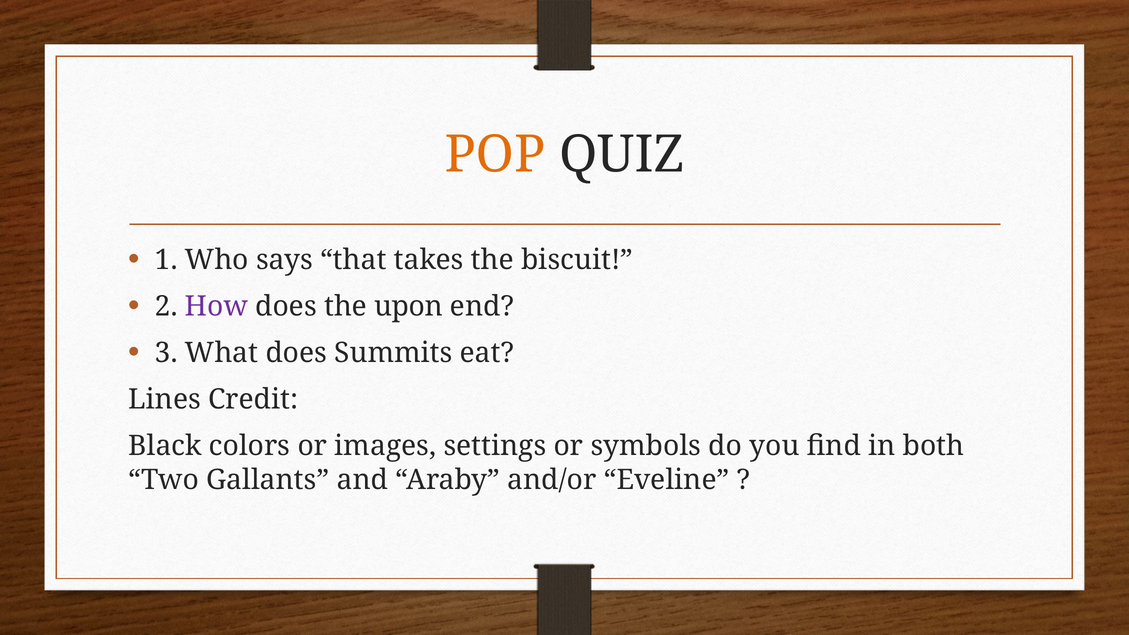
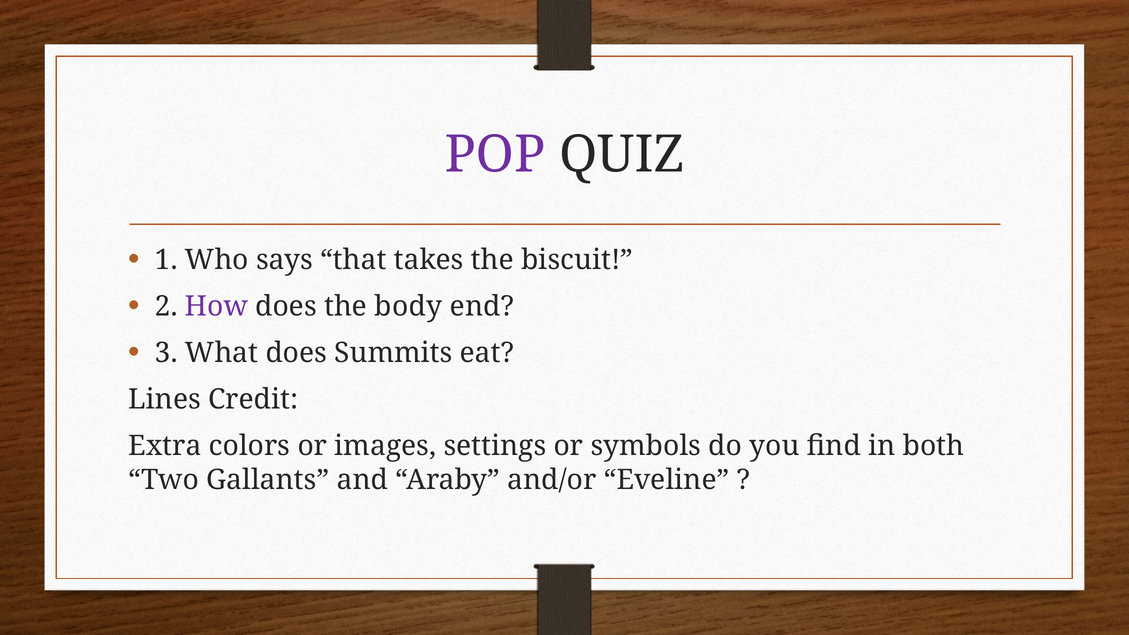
POP colour: orange -> purple
upon: upon -> body
Black: Black -> Extra
